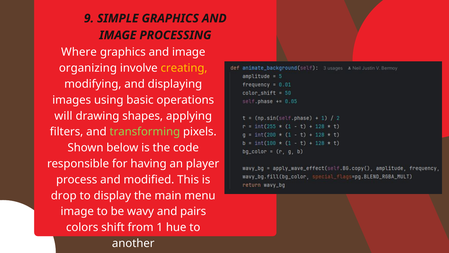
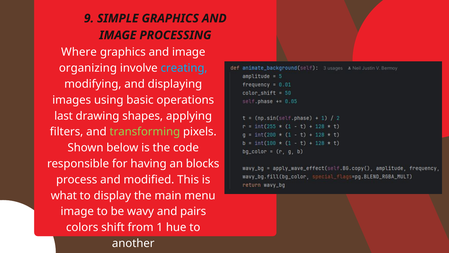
creating colour: yellow -> light blue
will: will -> last
player: player -> blocks
drop: drop -> what
